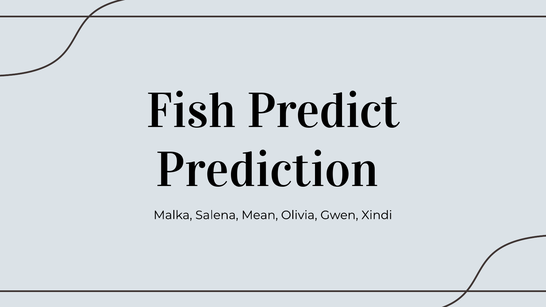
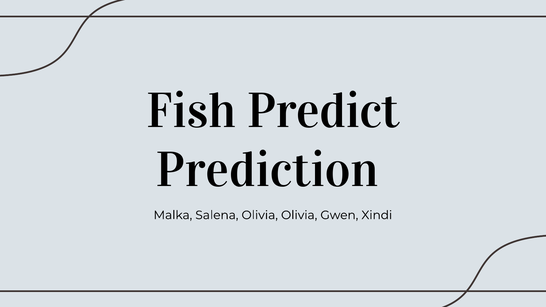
Salena Mean: Mean -> Olivia
